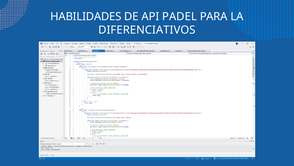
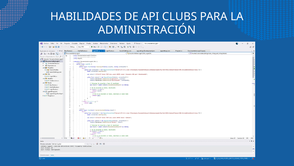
PADEL: PADEL -> CLUBS
DIFERENCIATIVOS: DIFERENCIATIVOS -> ADMINISTRACIÓN
